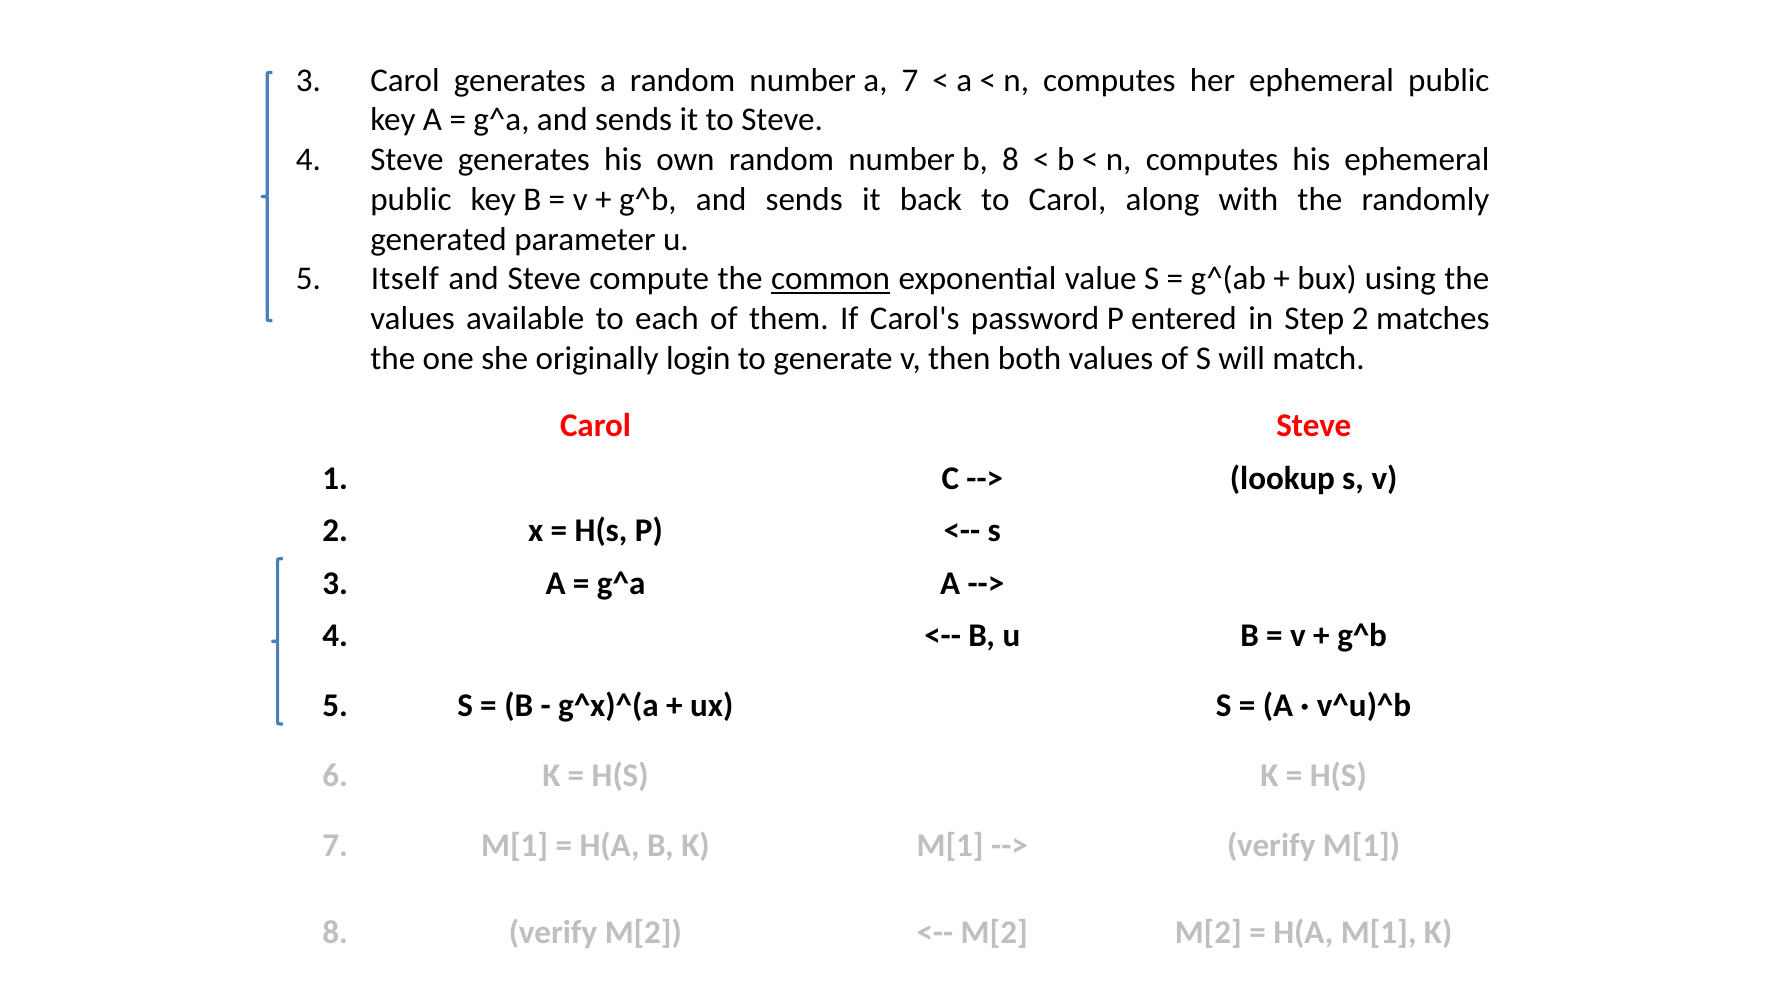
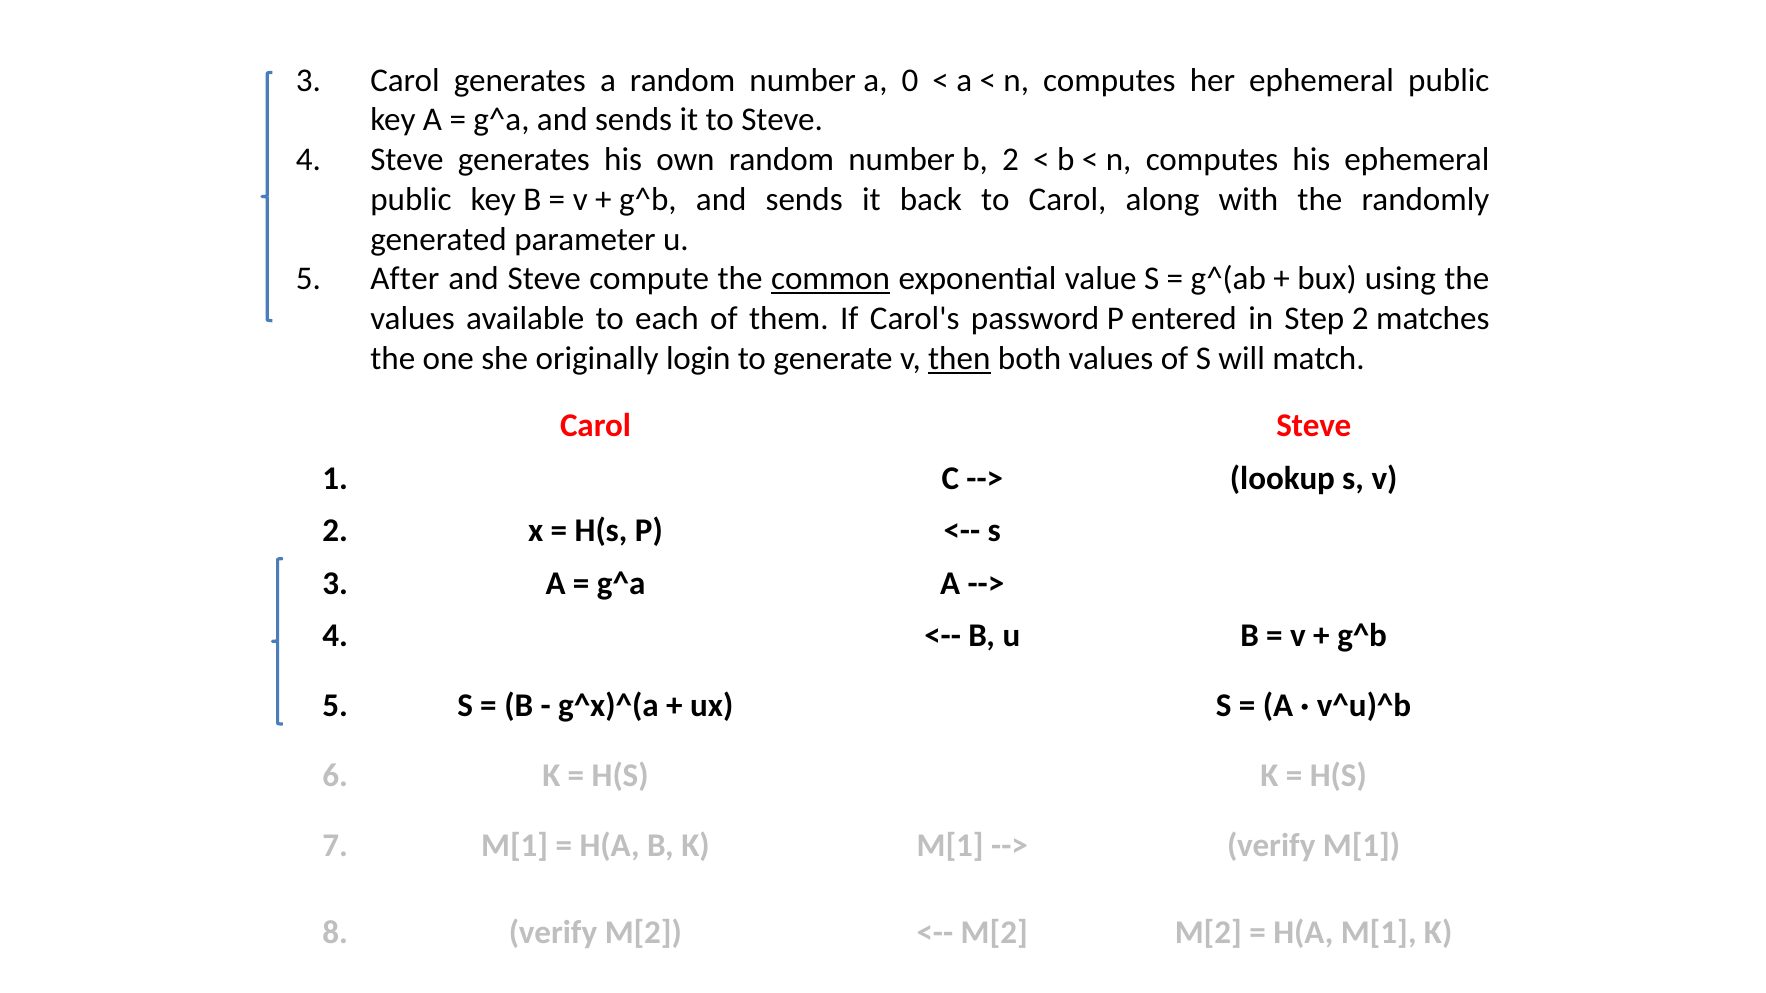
a 7: 7 -> 0
b 8: 8 -> 2
Itself: Itself -> After
then underline: none -> present
